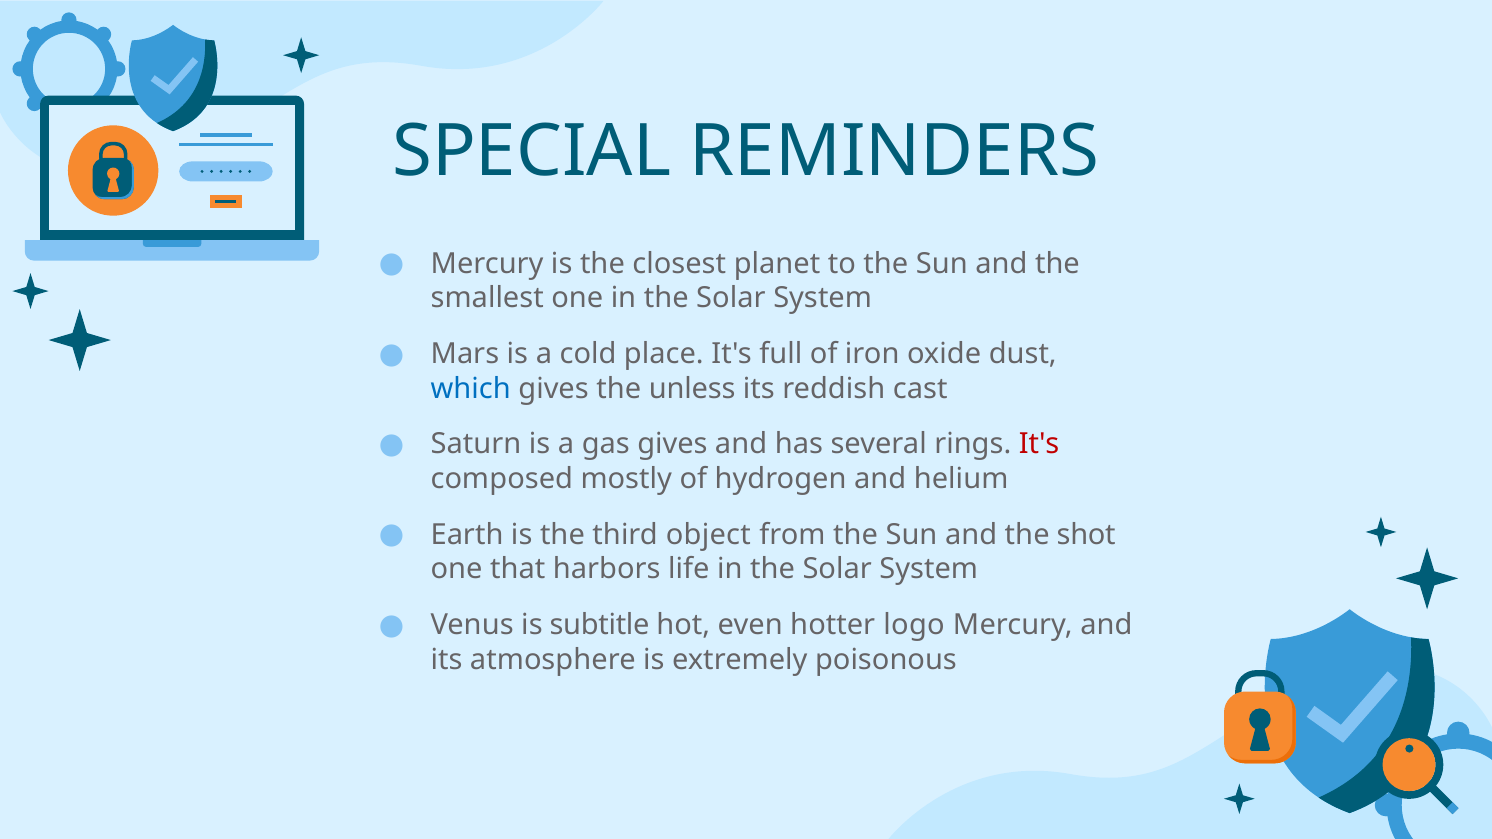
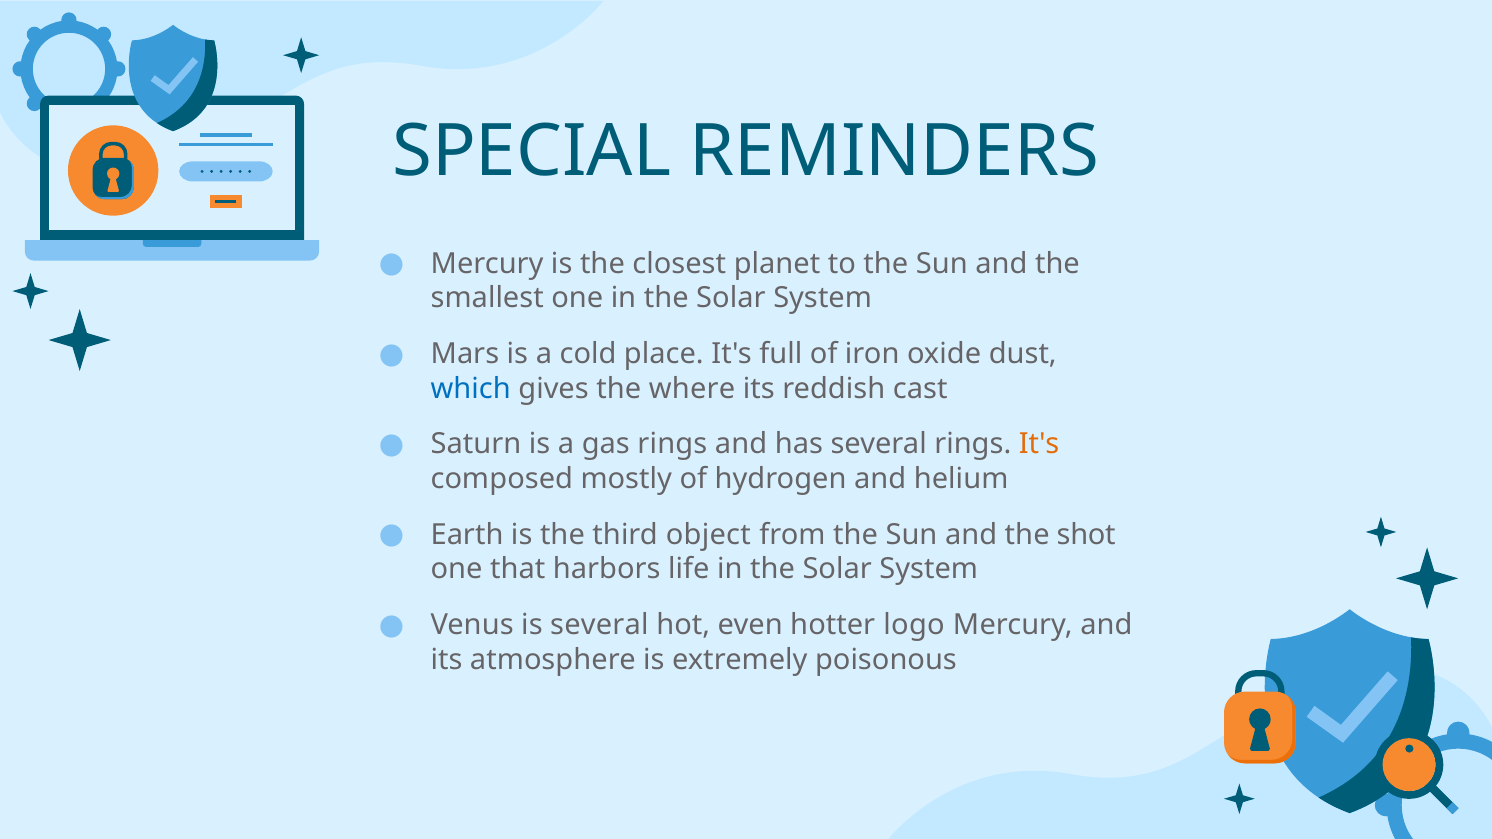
unless: unless -> where
gas gives: gives -> rings
It's at (1039, 444) colour: red -> orange
is subtitle: subtitle -> several
